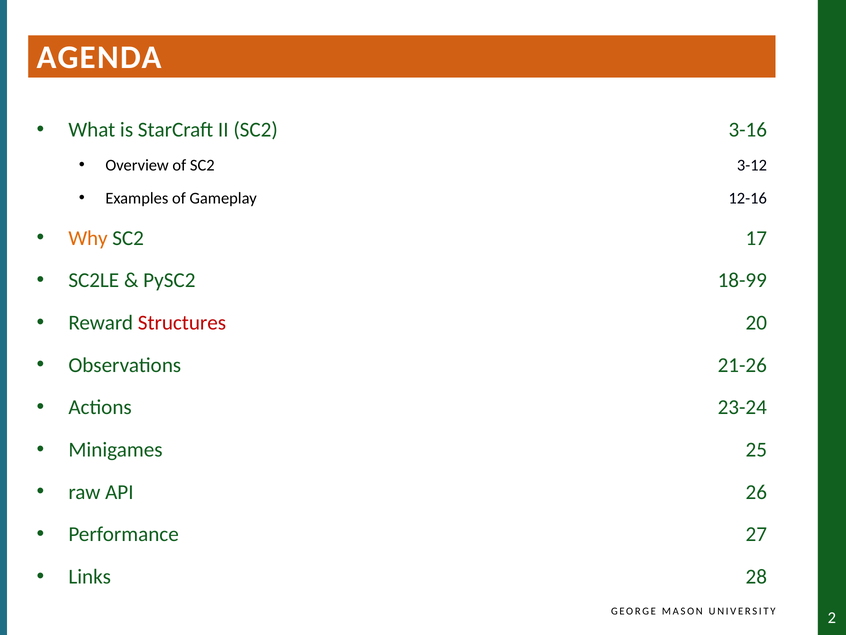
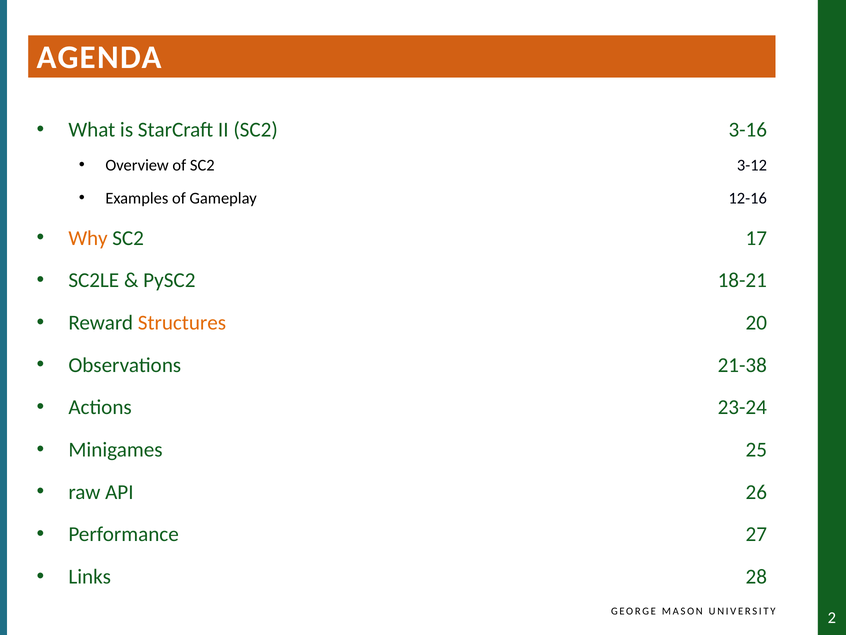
18-99: 18-99 -> 18-21
Structures colour: red -> orange
21-26: 21-26 -> 21-38
